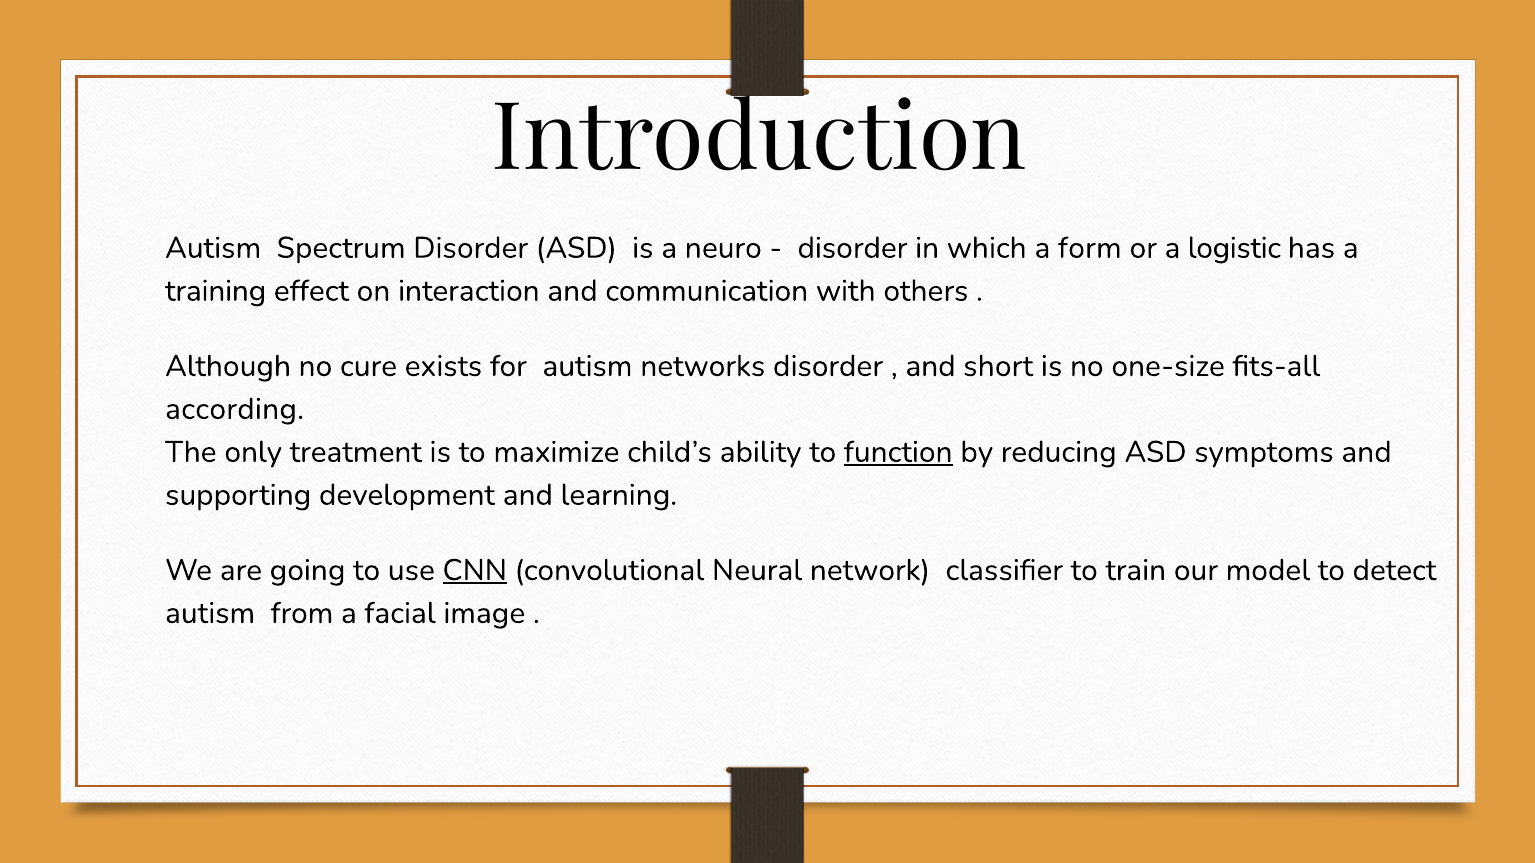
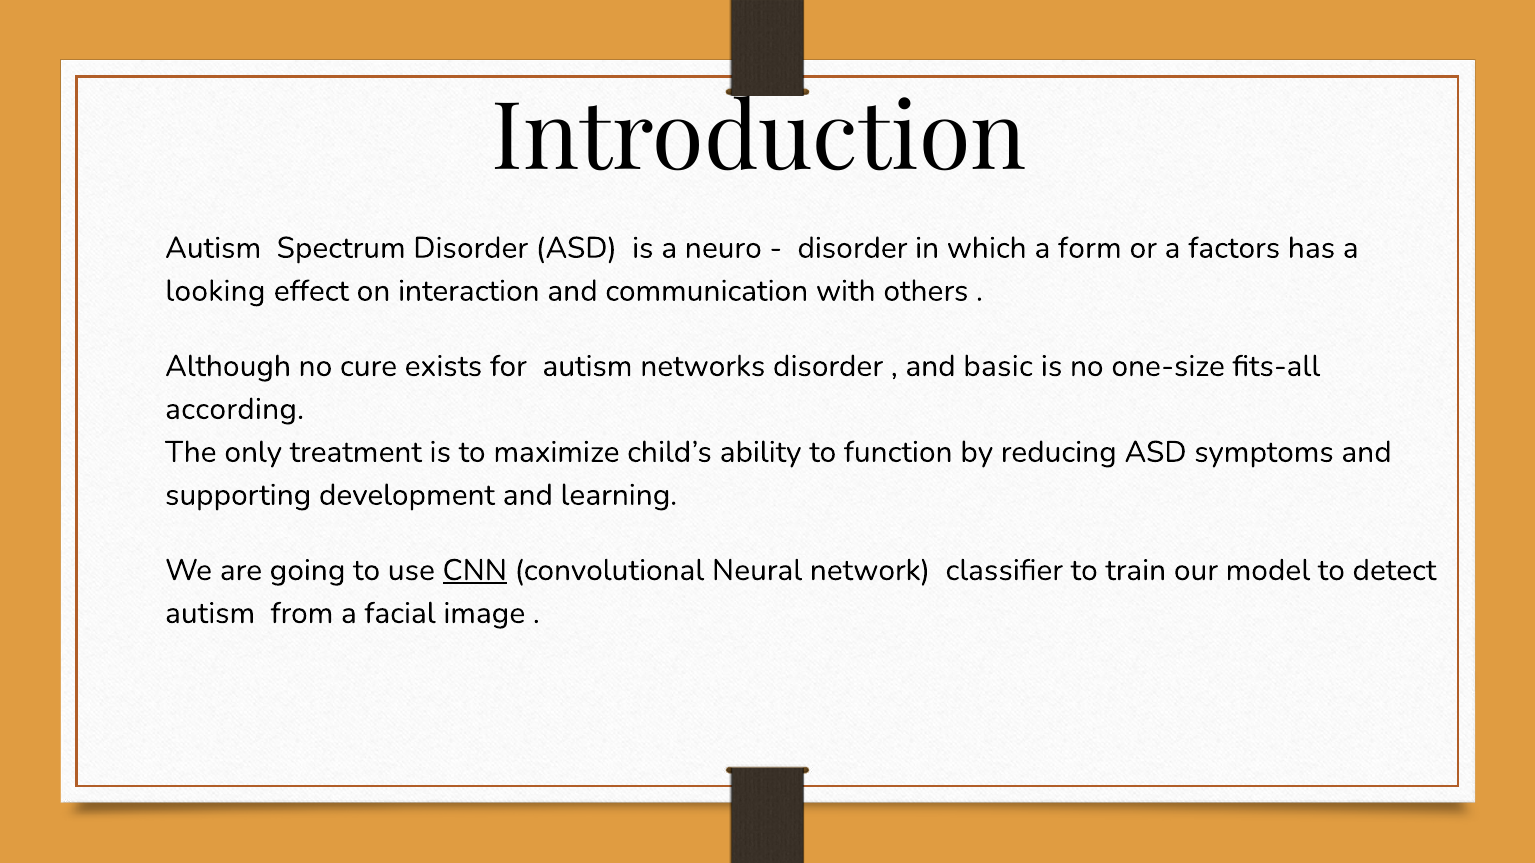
logistic: logistic -> factors
training: training -> looking
short: short -> basic
function underline: present -> none
